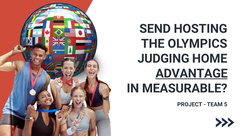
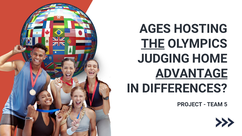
SEND: SEND -> AGES
THE underline: none -> present
MEASURABLE: MEASURABLE -> DIFFERENCES
